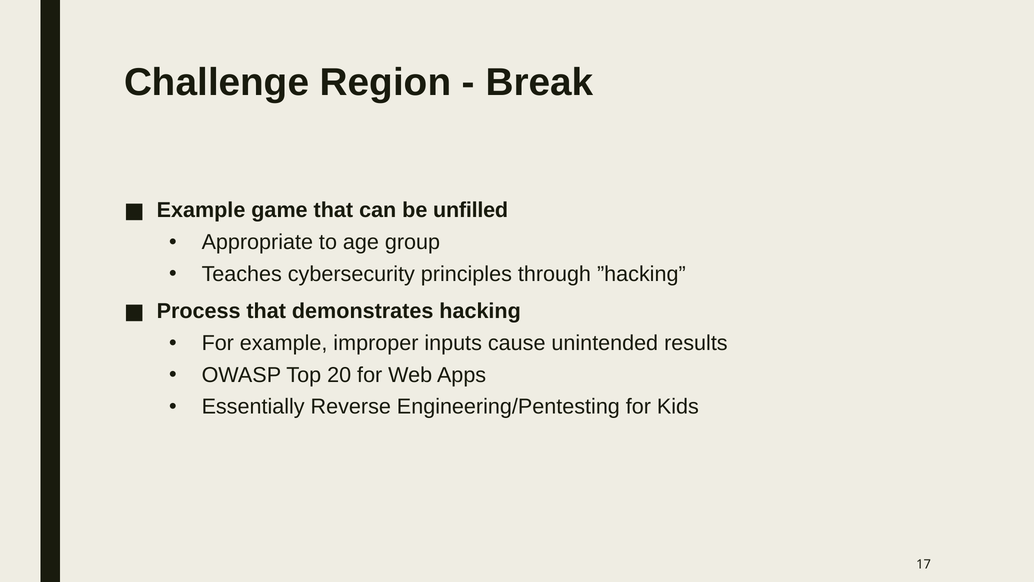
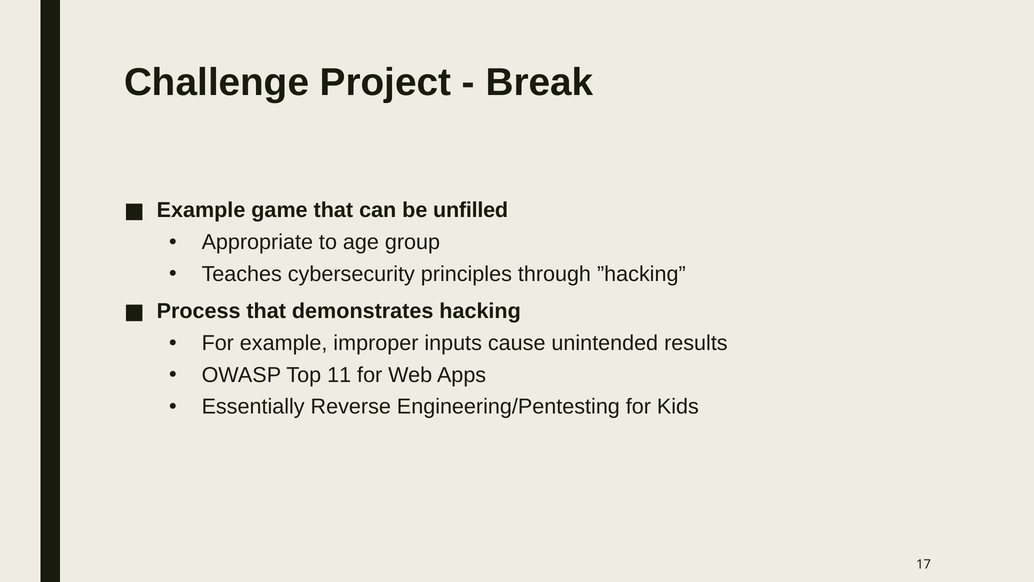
Region: Region -> Project
20: 20 -> 11
